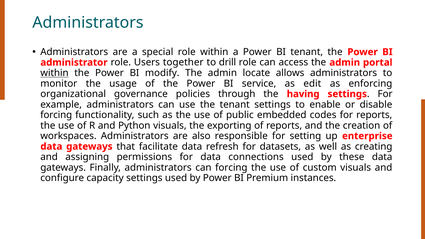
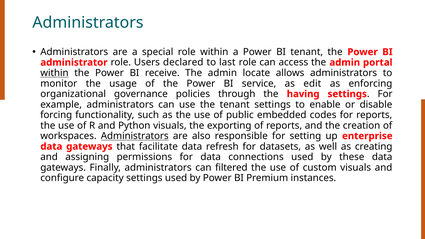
together: together -> declared
drill: drill -> last
modify: modify -> receive
Administrators at (135, 136) underline: none -> present
can forcing: forcing -> filtered
